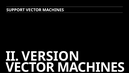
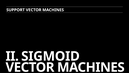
VERSION: VERSION -> SIGMOID
